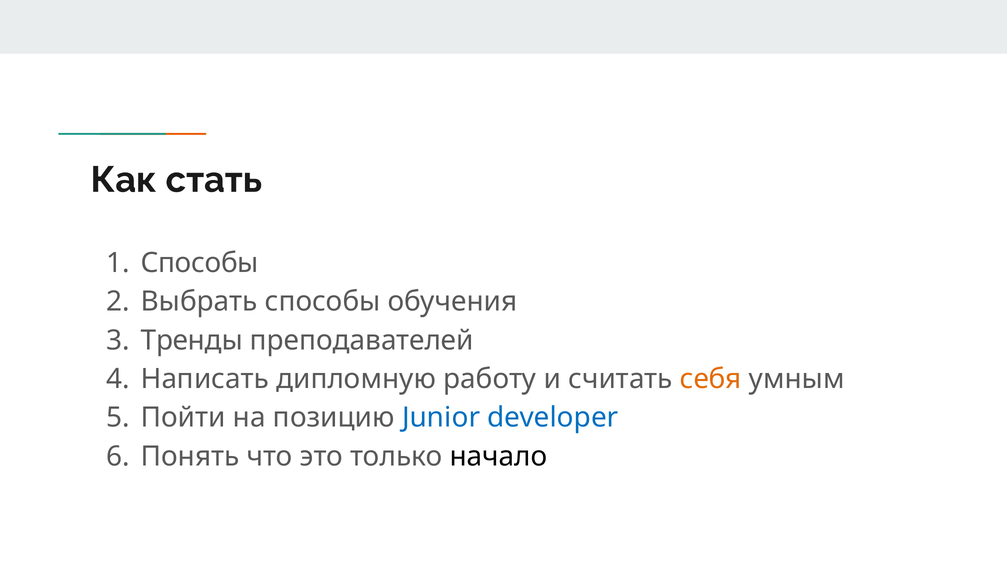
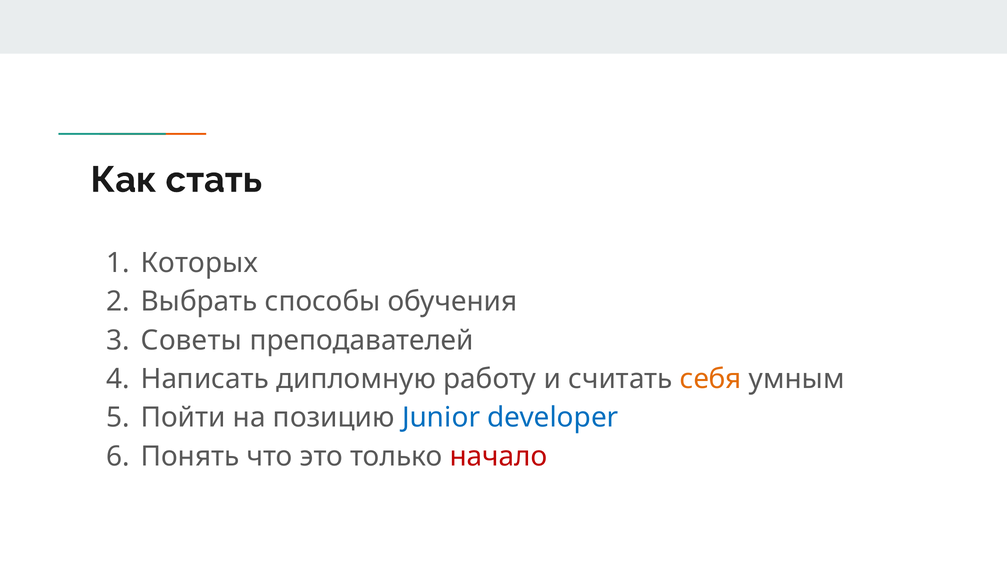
Способы at (200, 263): Способы -> Которых
Тренды: Тренды -> Советы
начало colour: black -> red
